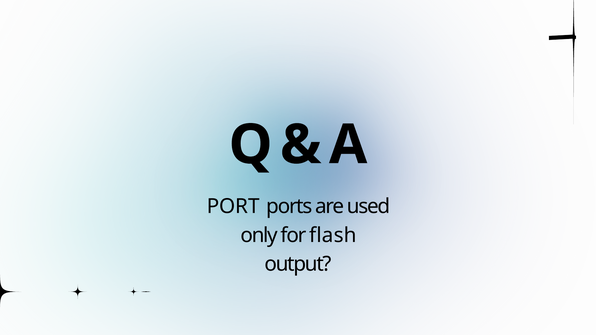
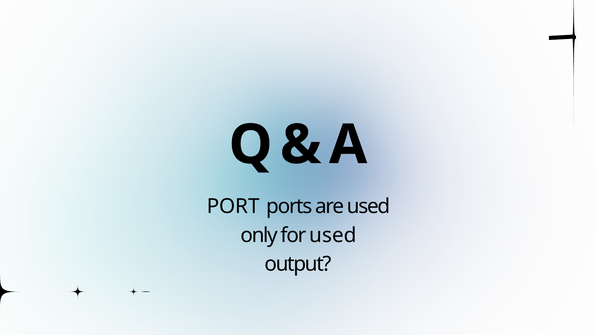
for flash: flash -> used
